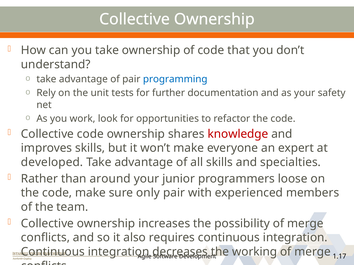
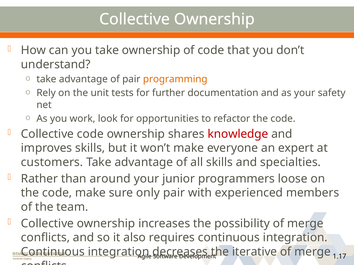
programming colour: blue -> orange
developed: developed -> customers
working: working -> iterative
